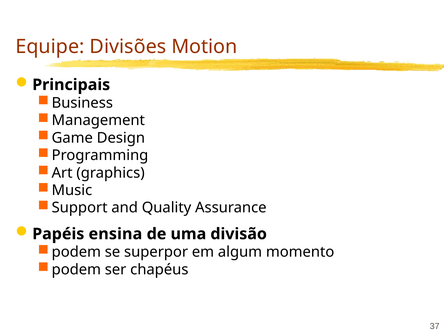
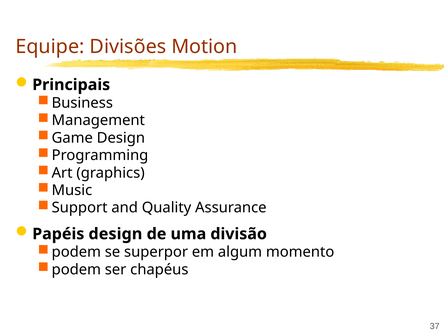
Papéis ensina: ensina -> design
